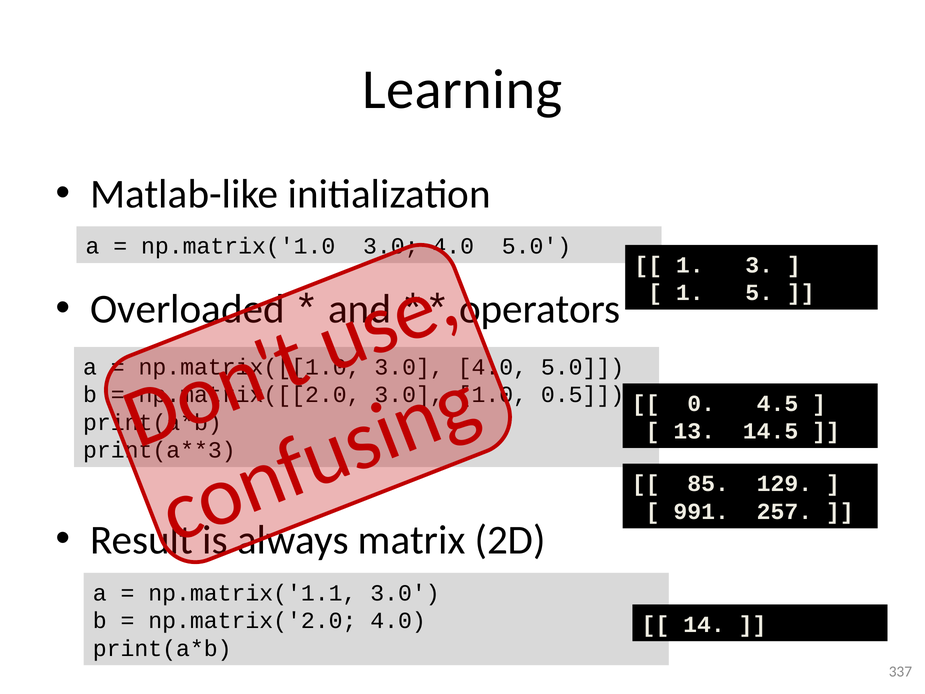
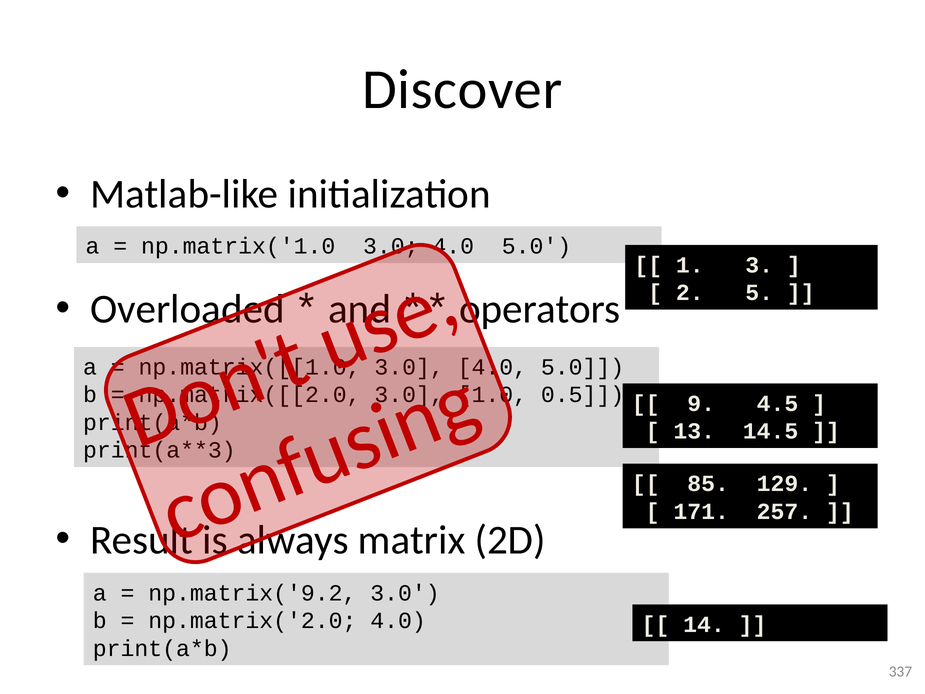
Learning: Learning -> Discover
1 at (690, 293): 1 -> 2
0: 0 -> 9
991: 991 -> 171
np.matrix('1.1: np.matrix('1.1 -> np.matrix('9.2
